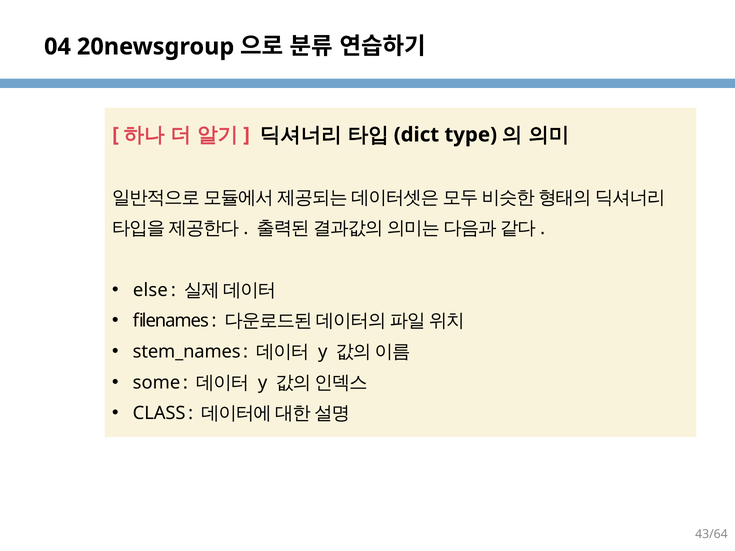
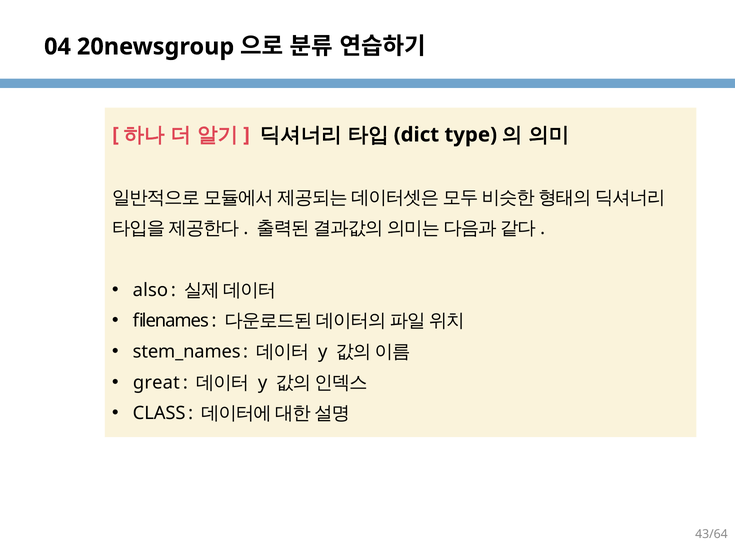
else: else -> also
some: some -> great
